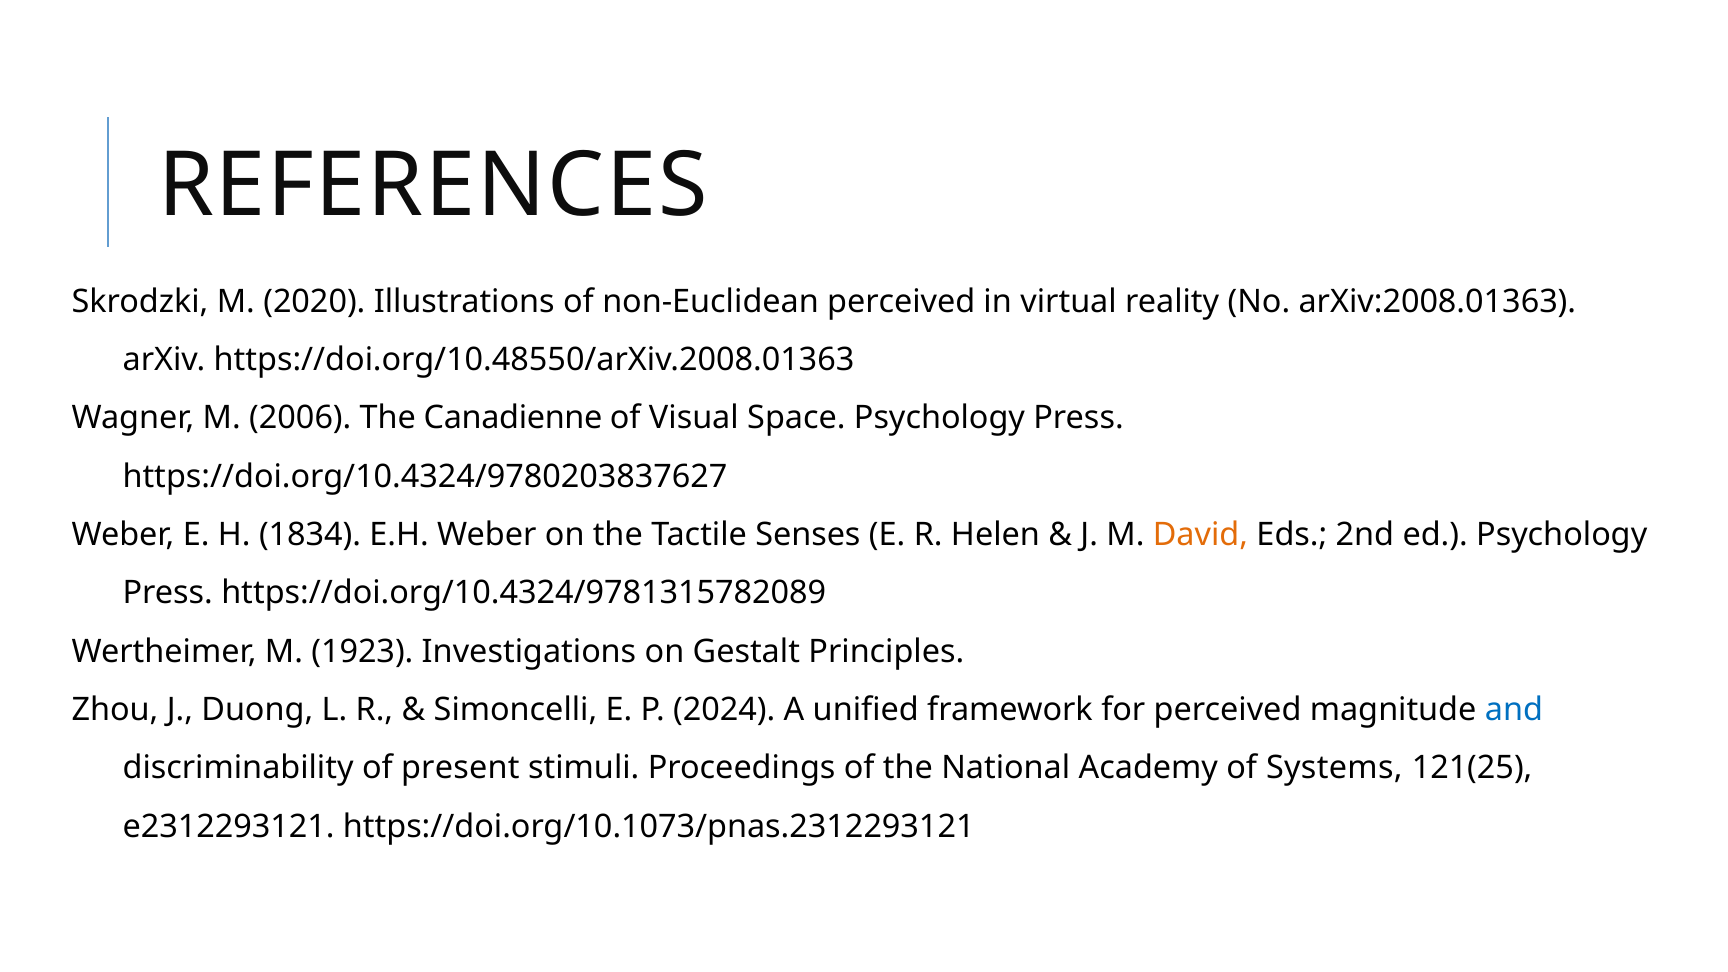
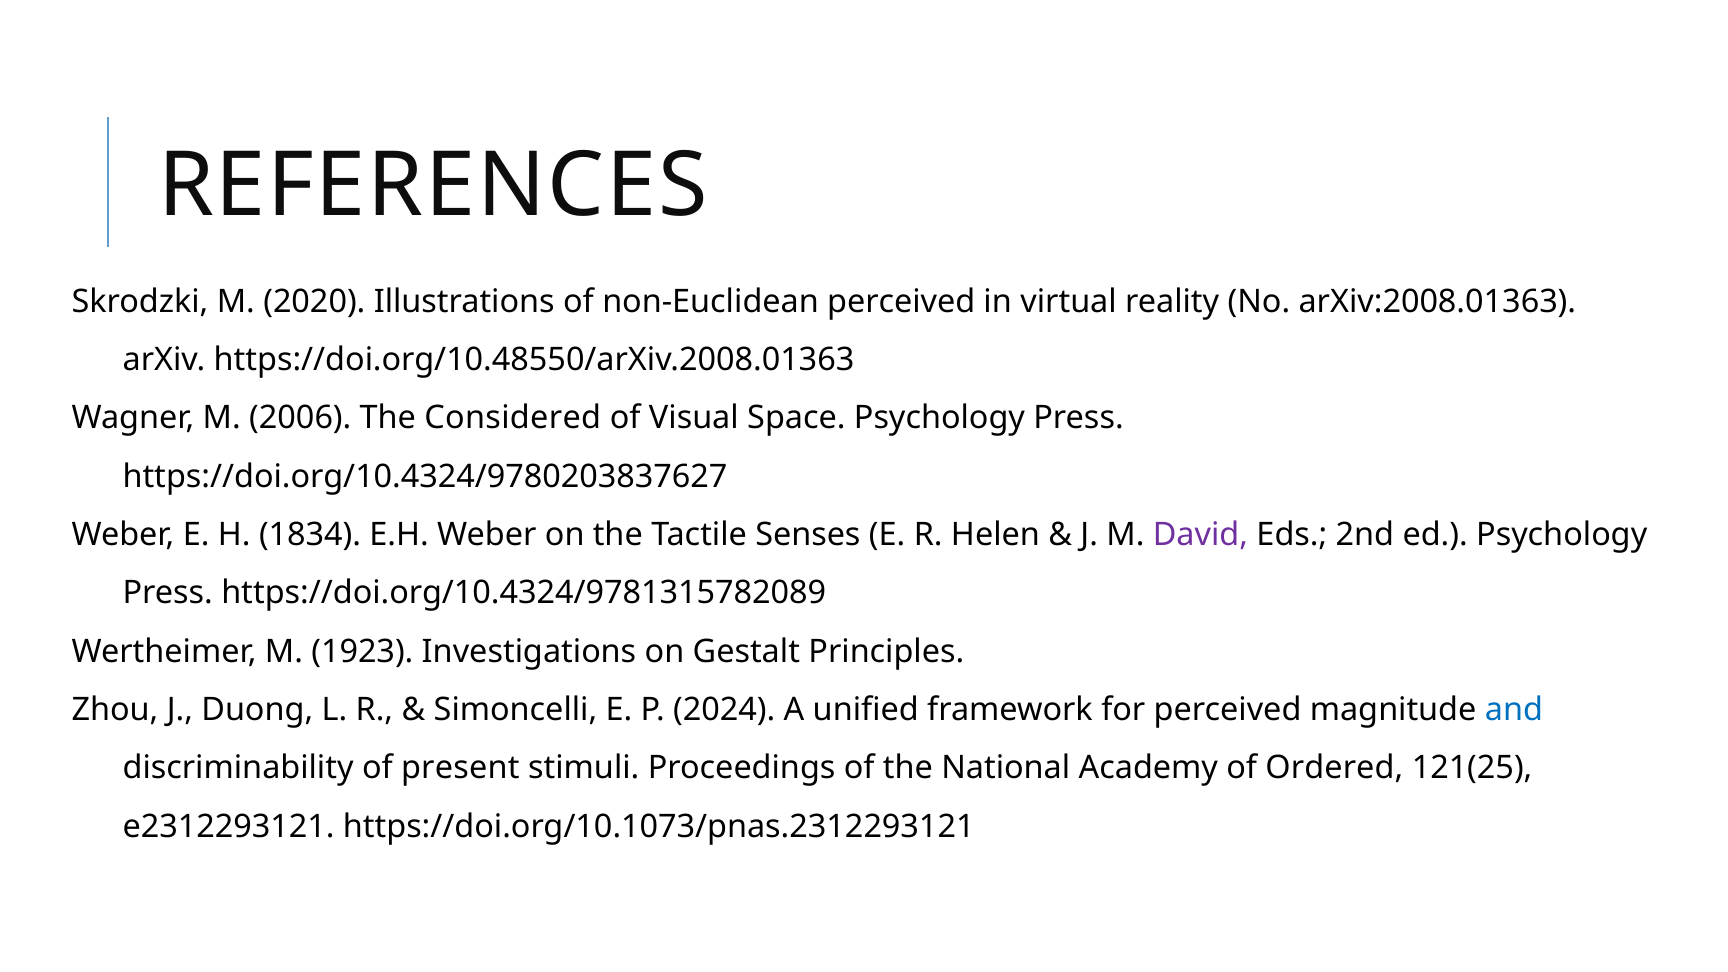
Canadienne: Canadienne -> Considered
David colour: orange -> purple
Systems: Systems -> Ordered
